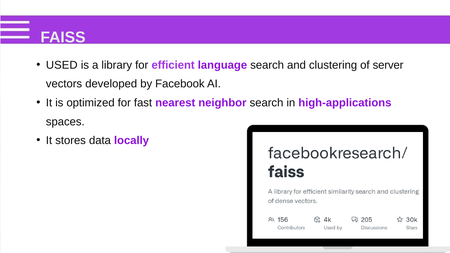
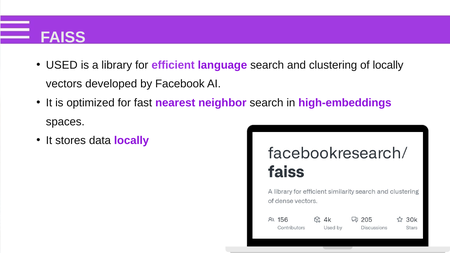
of server: server -> locally
high-applications: high-applications -> high-embeddings
